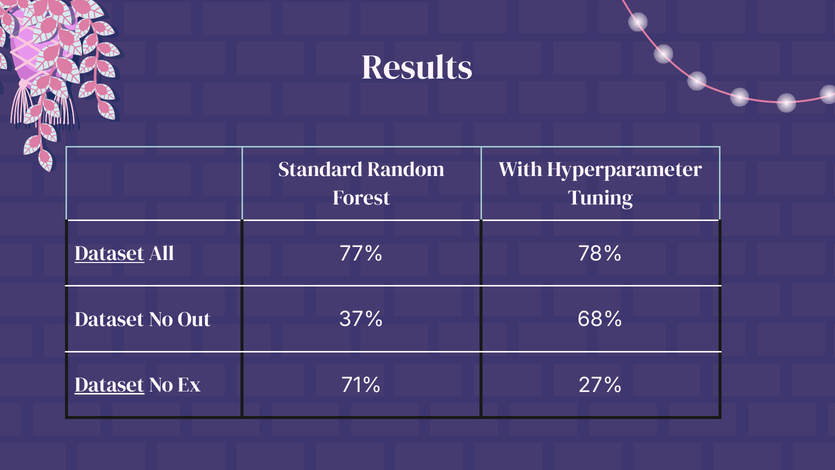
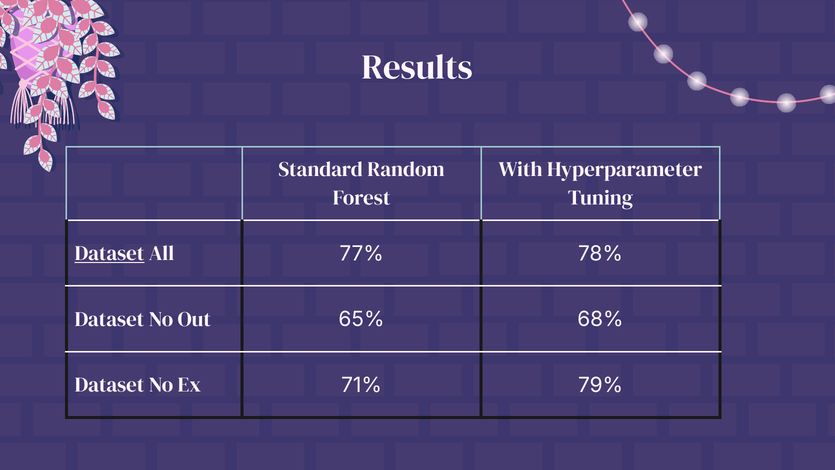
37%: 37% -> 65%
Dataset at (110, 385) underline: present -> none
27%: 27% -> 79%
